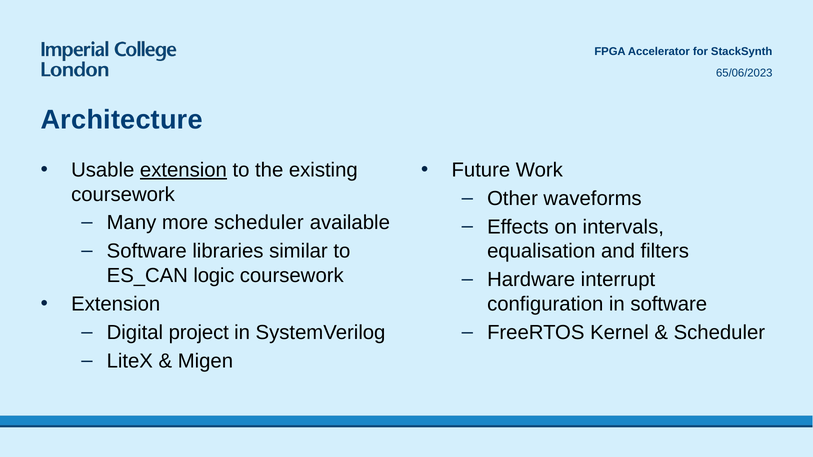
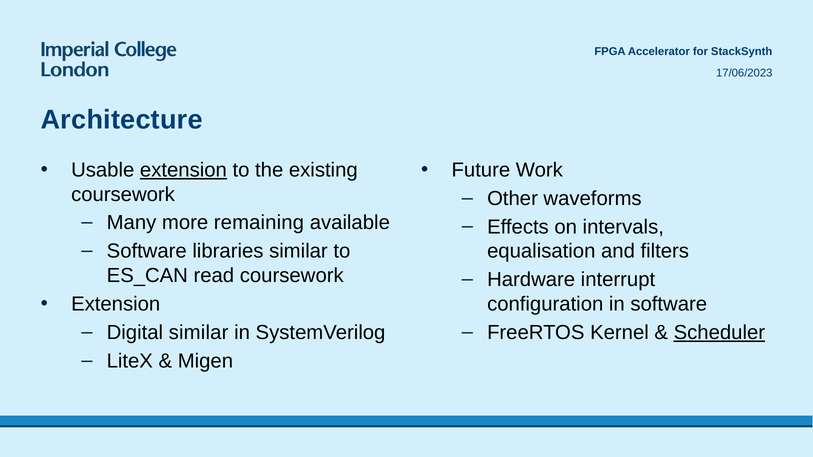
65/06/2023: 65/06/2023 -> 17/06/2023
more scheduler: scheduler -> remaining
logic: logic -> read
Digital project: project -> similar
Scheduler at (719, 333) underline: none -> present
